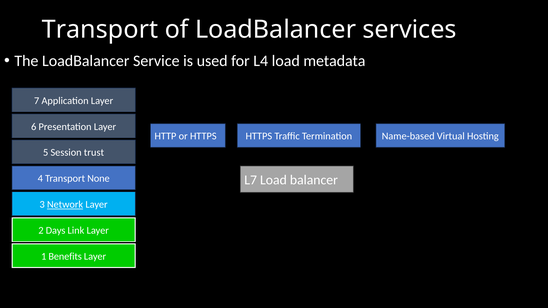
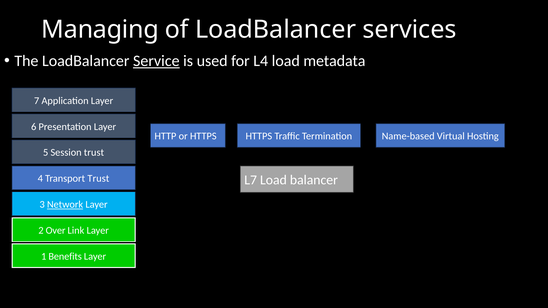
Transport at (100, 30): Transport -> Managing
Service underline: none -> present
Transport None: None -> Trust
Days: Days -> Over
